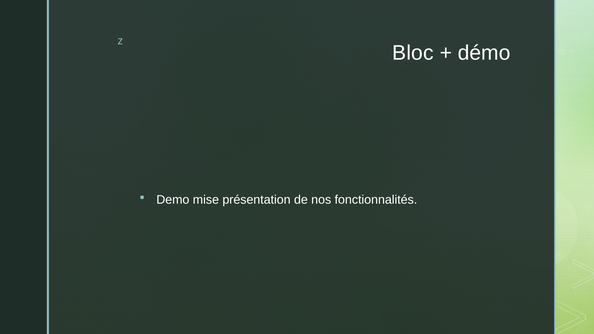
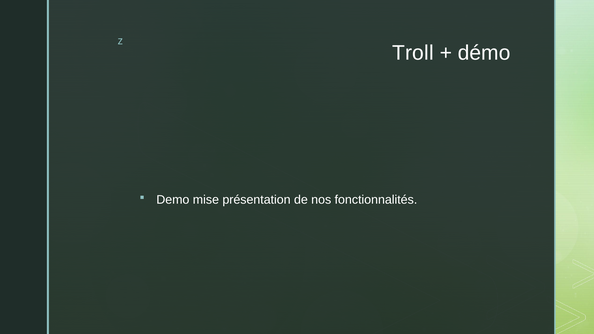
Bloc: Bloc -> Troll
